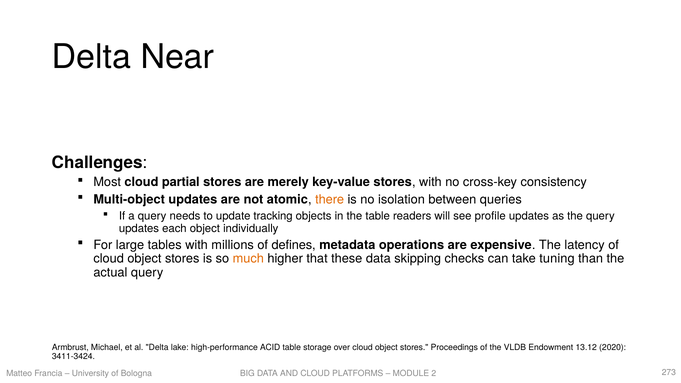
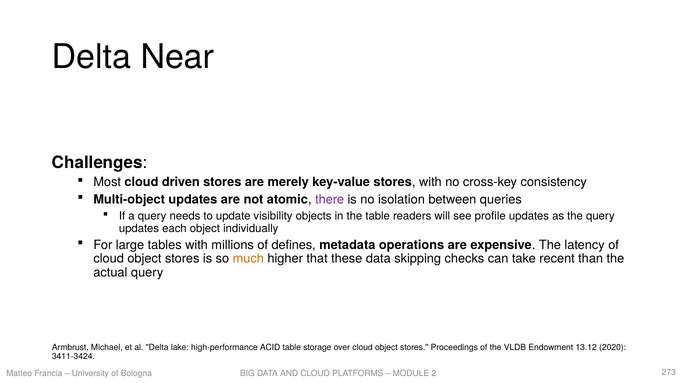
partial: partial -> driven
there colour: orange -> purple
tracking: tracking -> visibility
tuning: tuning -> recent
